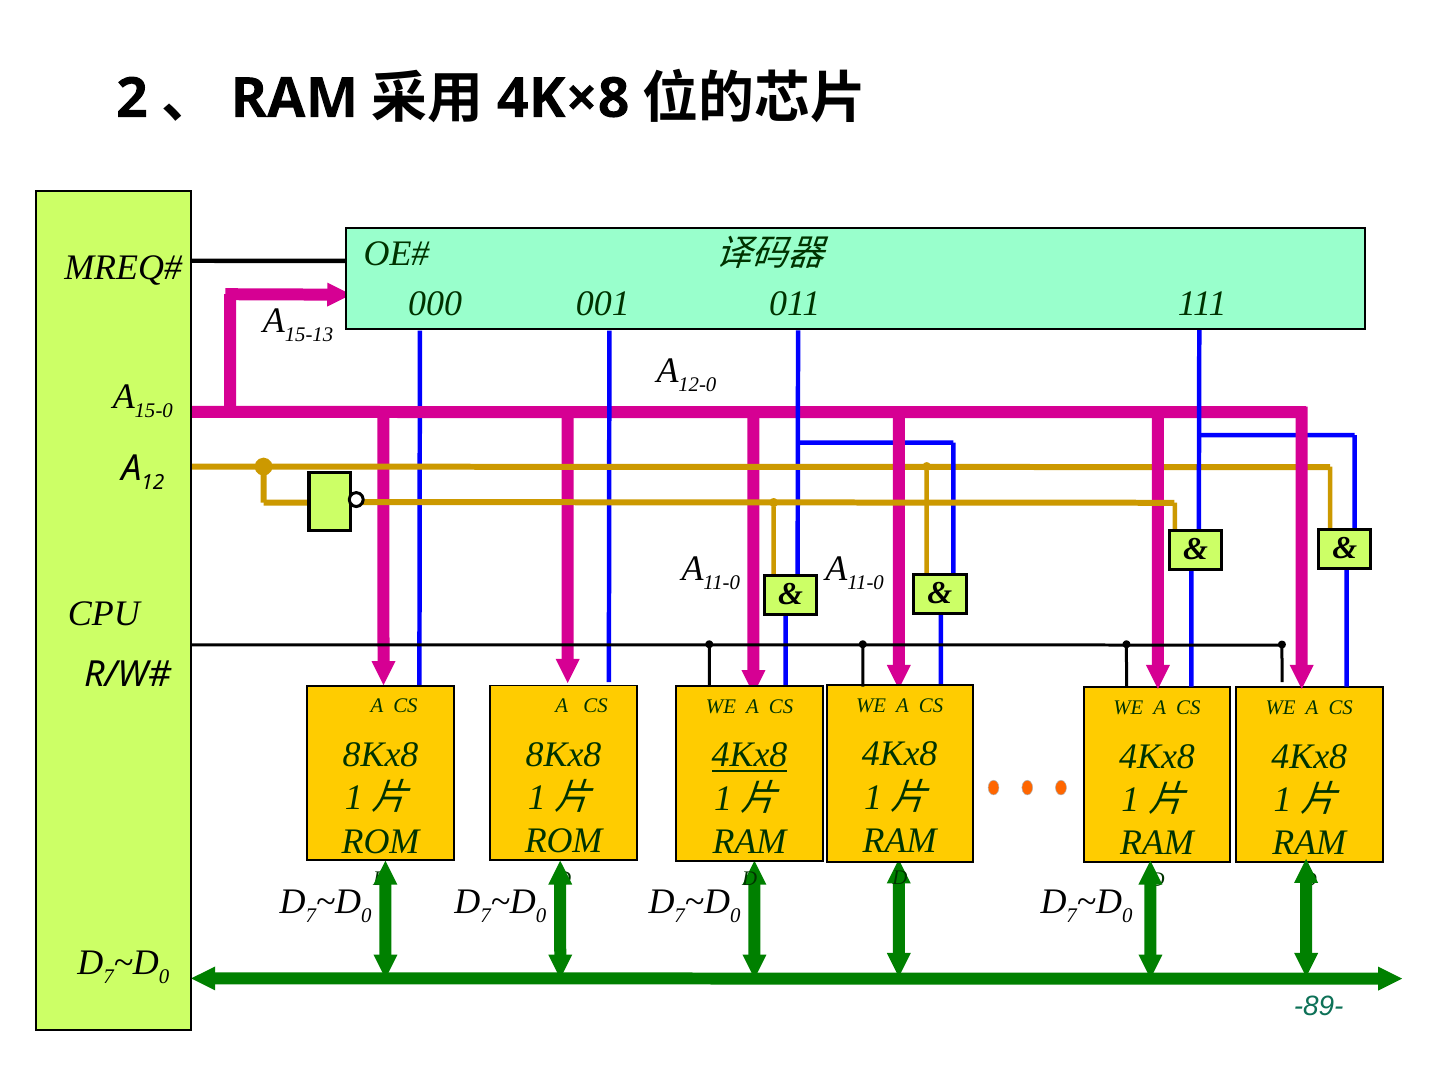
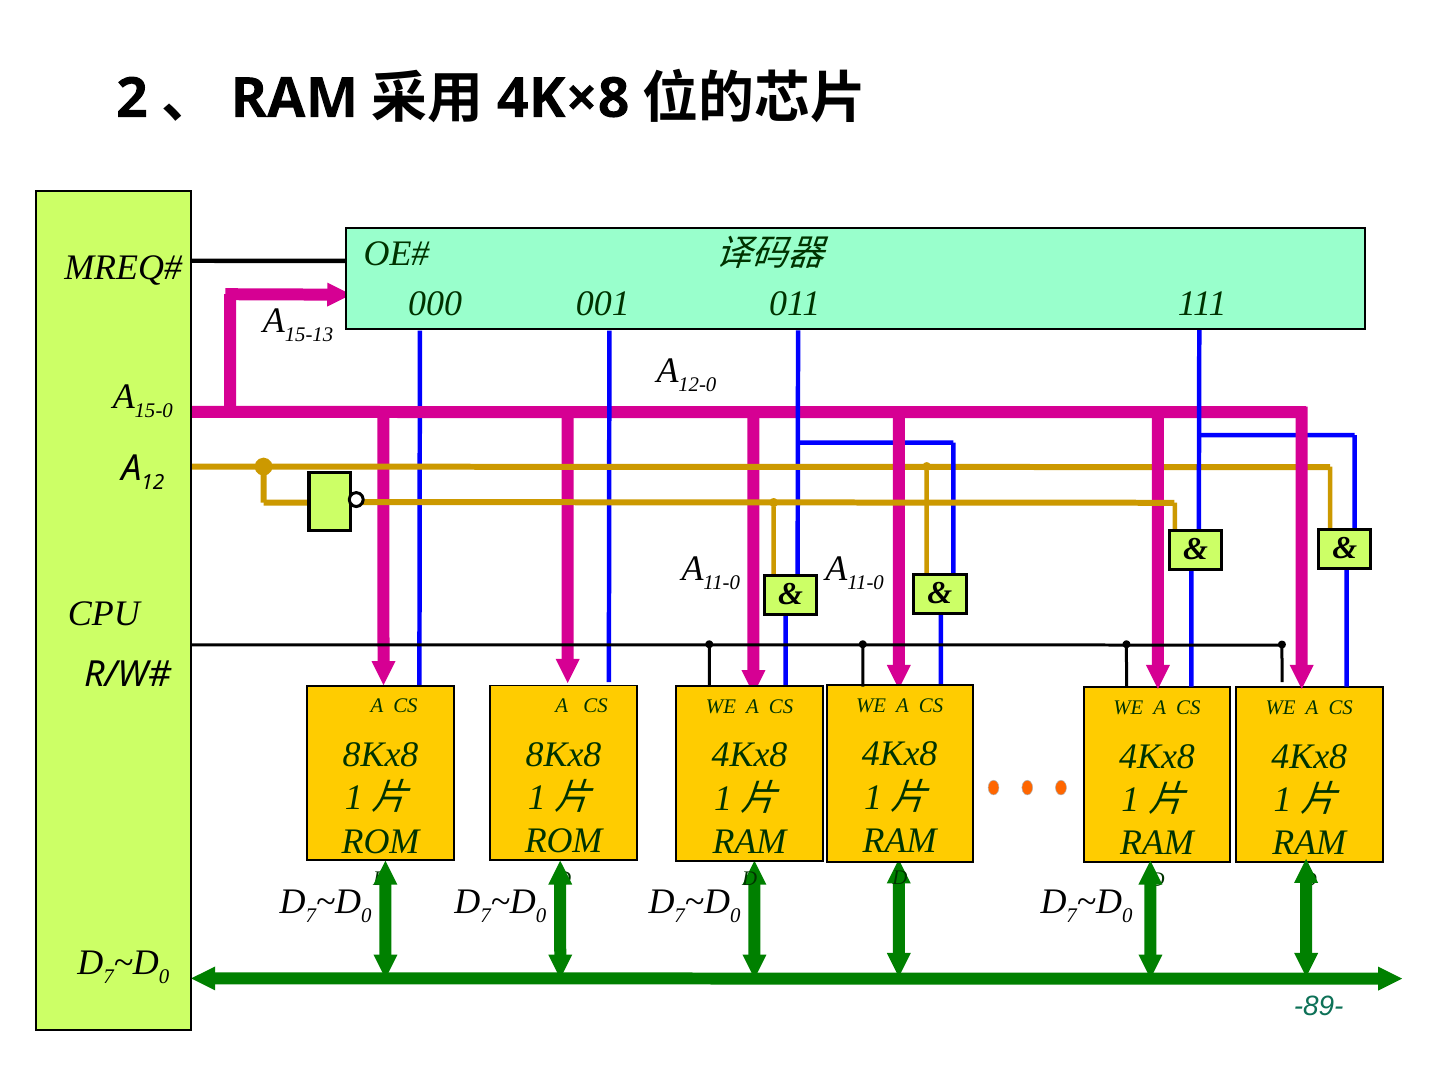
4Kx8 at (750, 755) underline: present -> none
